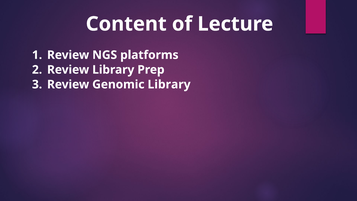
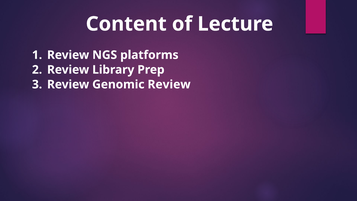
Genomic Library: Library -> Review
